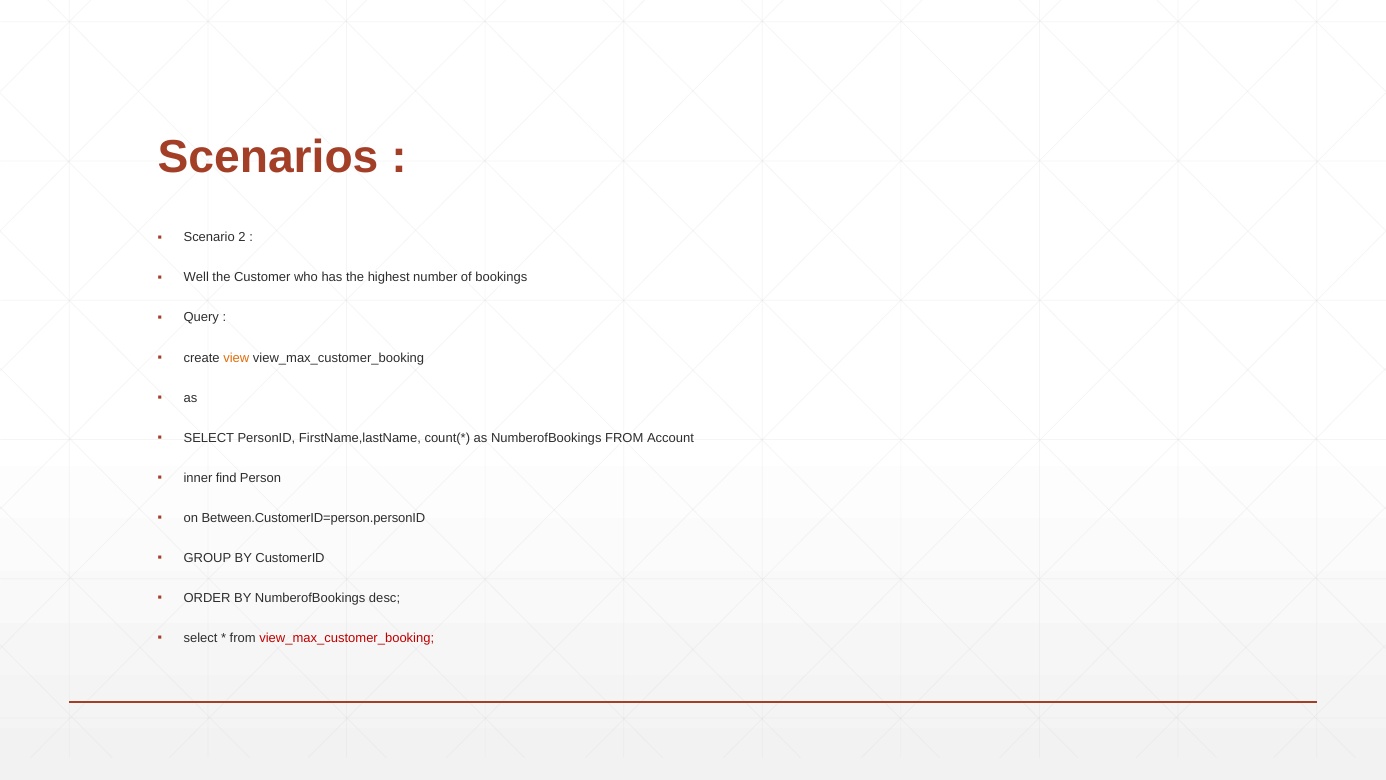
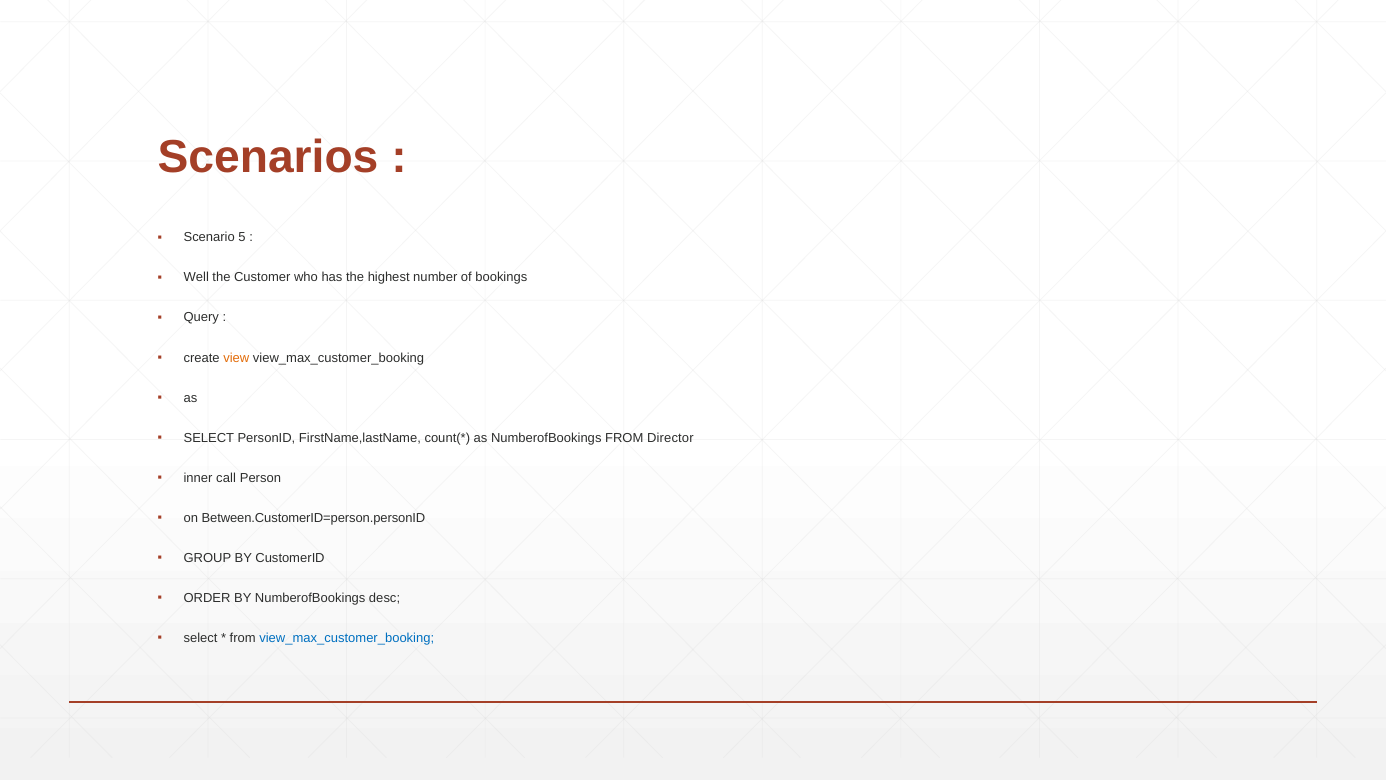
2: 2 -> 5
Account: Account -> Director
find: find -> call
view_max_customer_booking at (347, 638) colour: red -> blue
